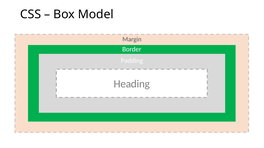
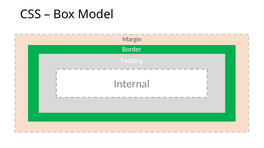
Heading: Heading -> Internal
